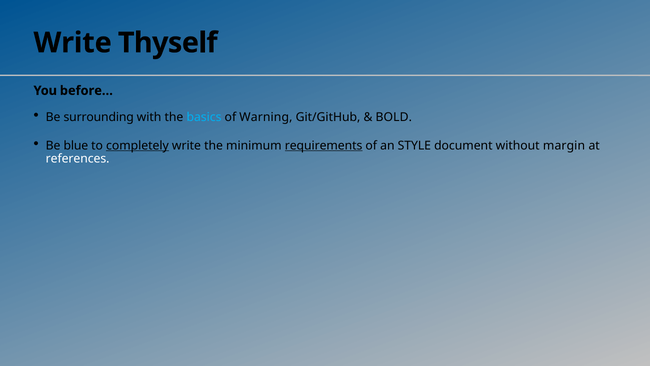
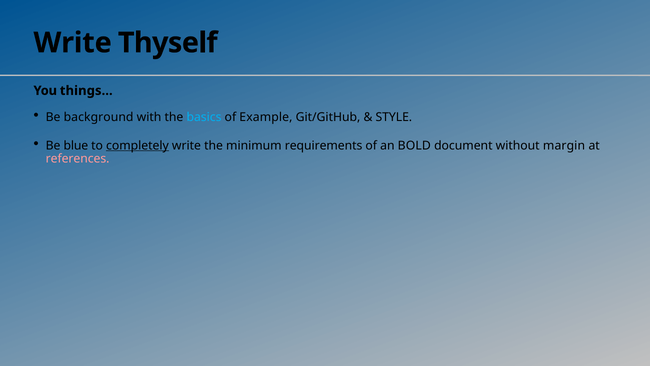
before…: before… -> things…
surrounding: surrounding -> background
Warning: Warning -> Example
BOLD: BOLD -> STYLE
requirements underline: present -> none
STYLE: STYLE -> BOLD
references colour: white -> pink
